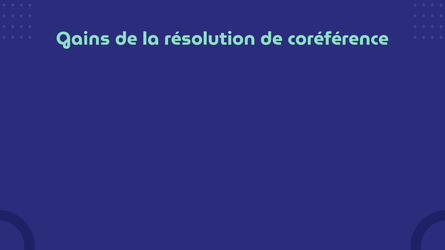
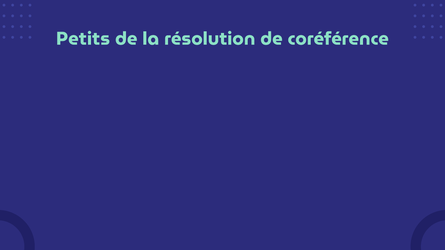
Gains: Gains -> Petits
